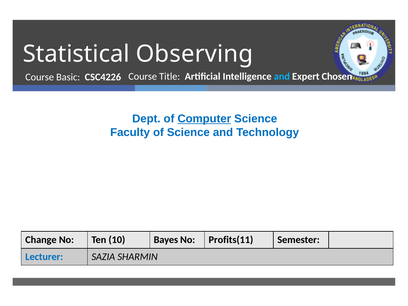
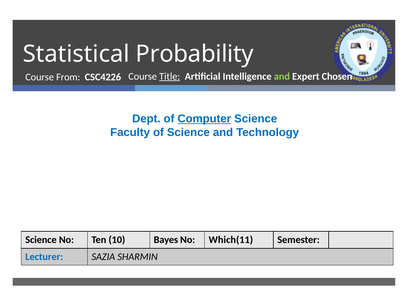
Observing: Observing -> Probability
Title underline: none -> present
and at (282, 76) colour: light blue -> light green
Basic: Basic -> From
Change at (41, 240): Change -> Science
Profits(11: Profits(11 -> Which(11
